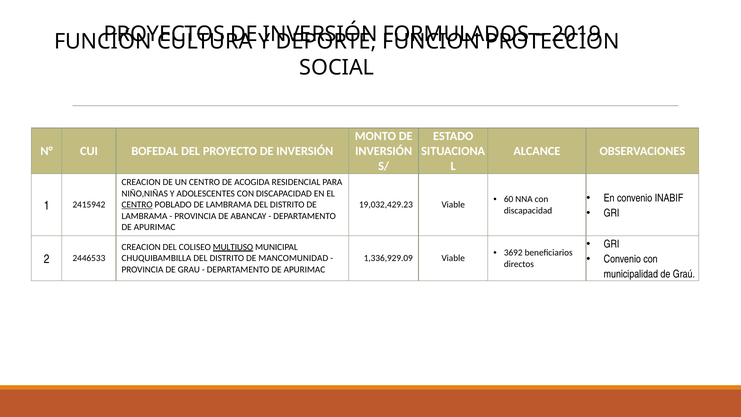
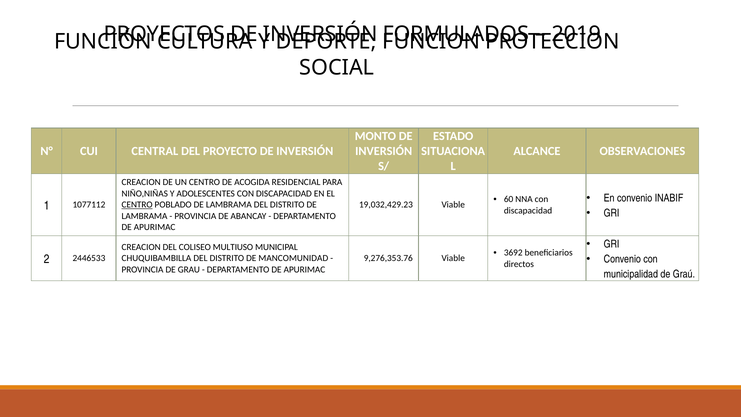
BOFEDAL: BOFEDAL -> CENTRAL
2415942: 2415942 -> 1077112
MULTIUSO underline: present -> none
1,336,929.09: 1,336,929.09 -> 9,276,353.76
